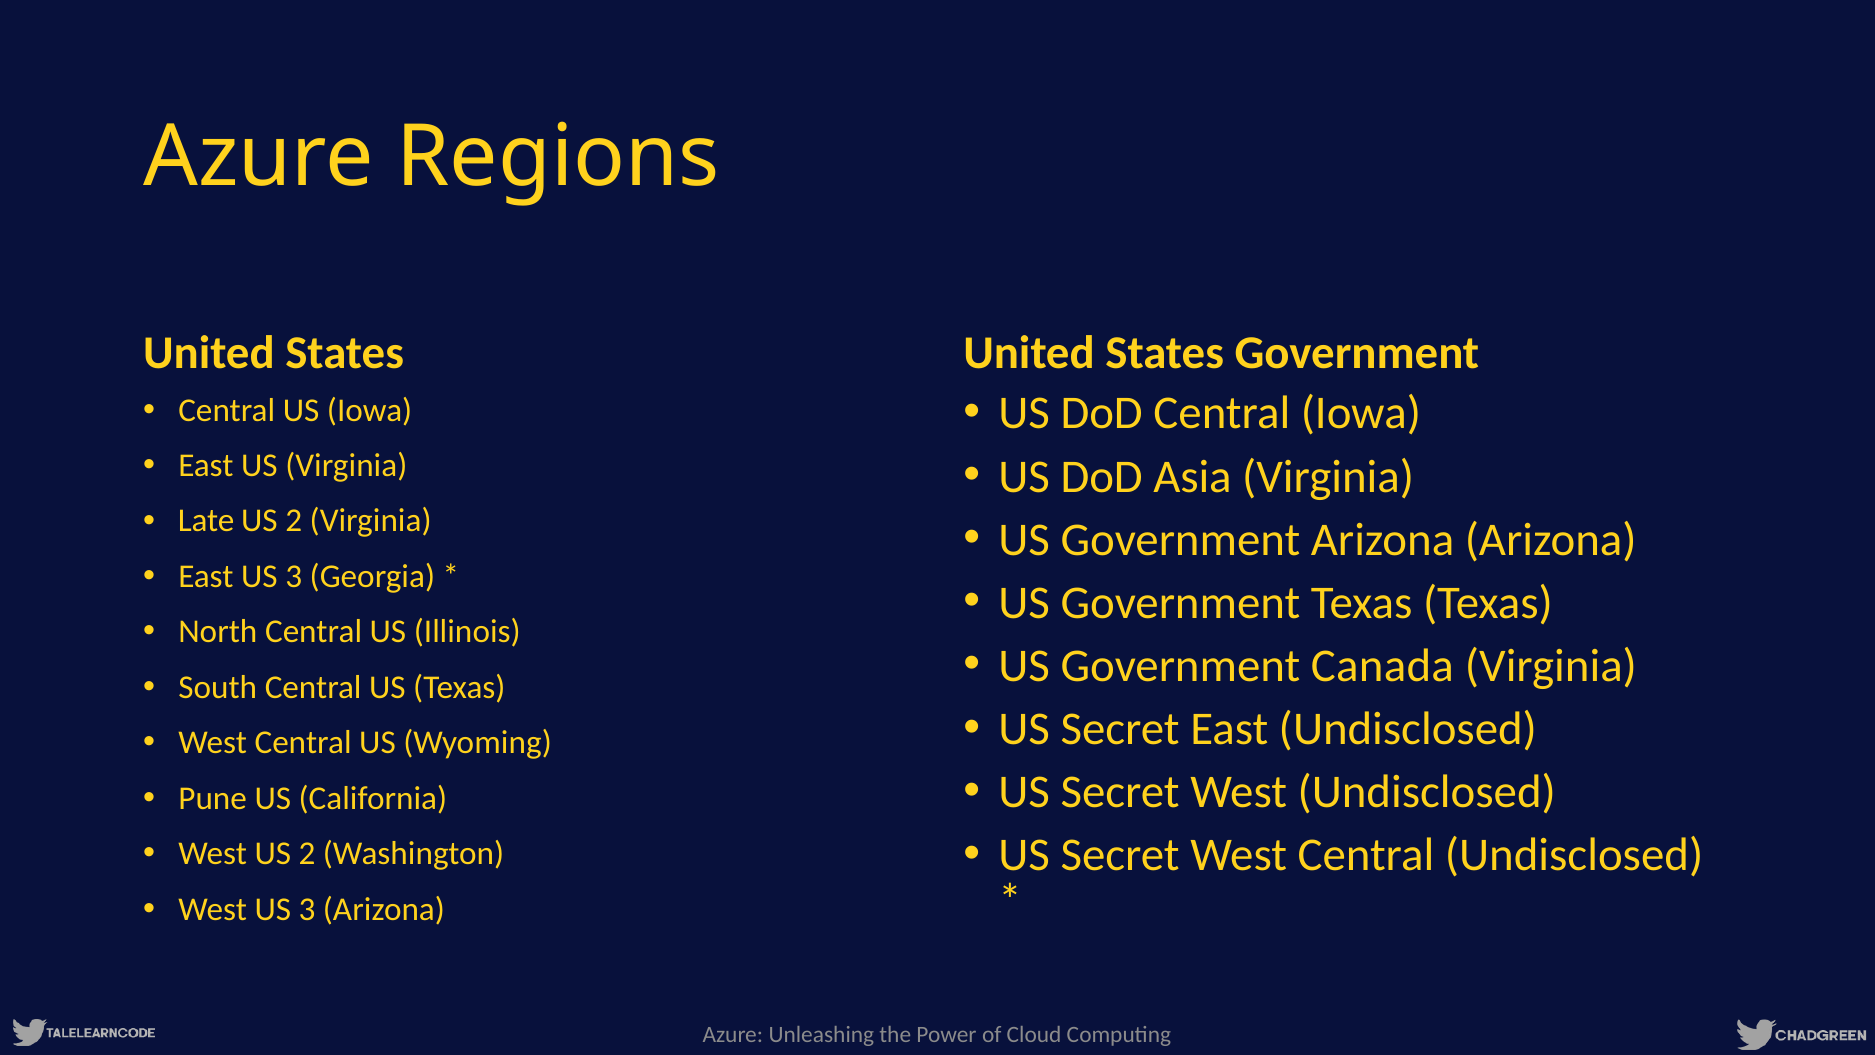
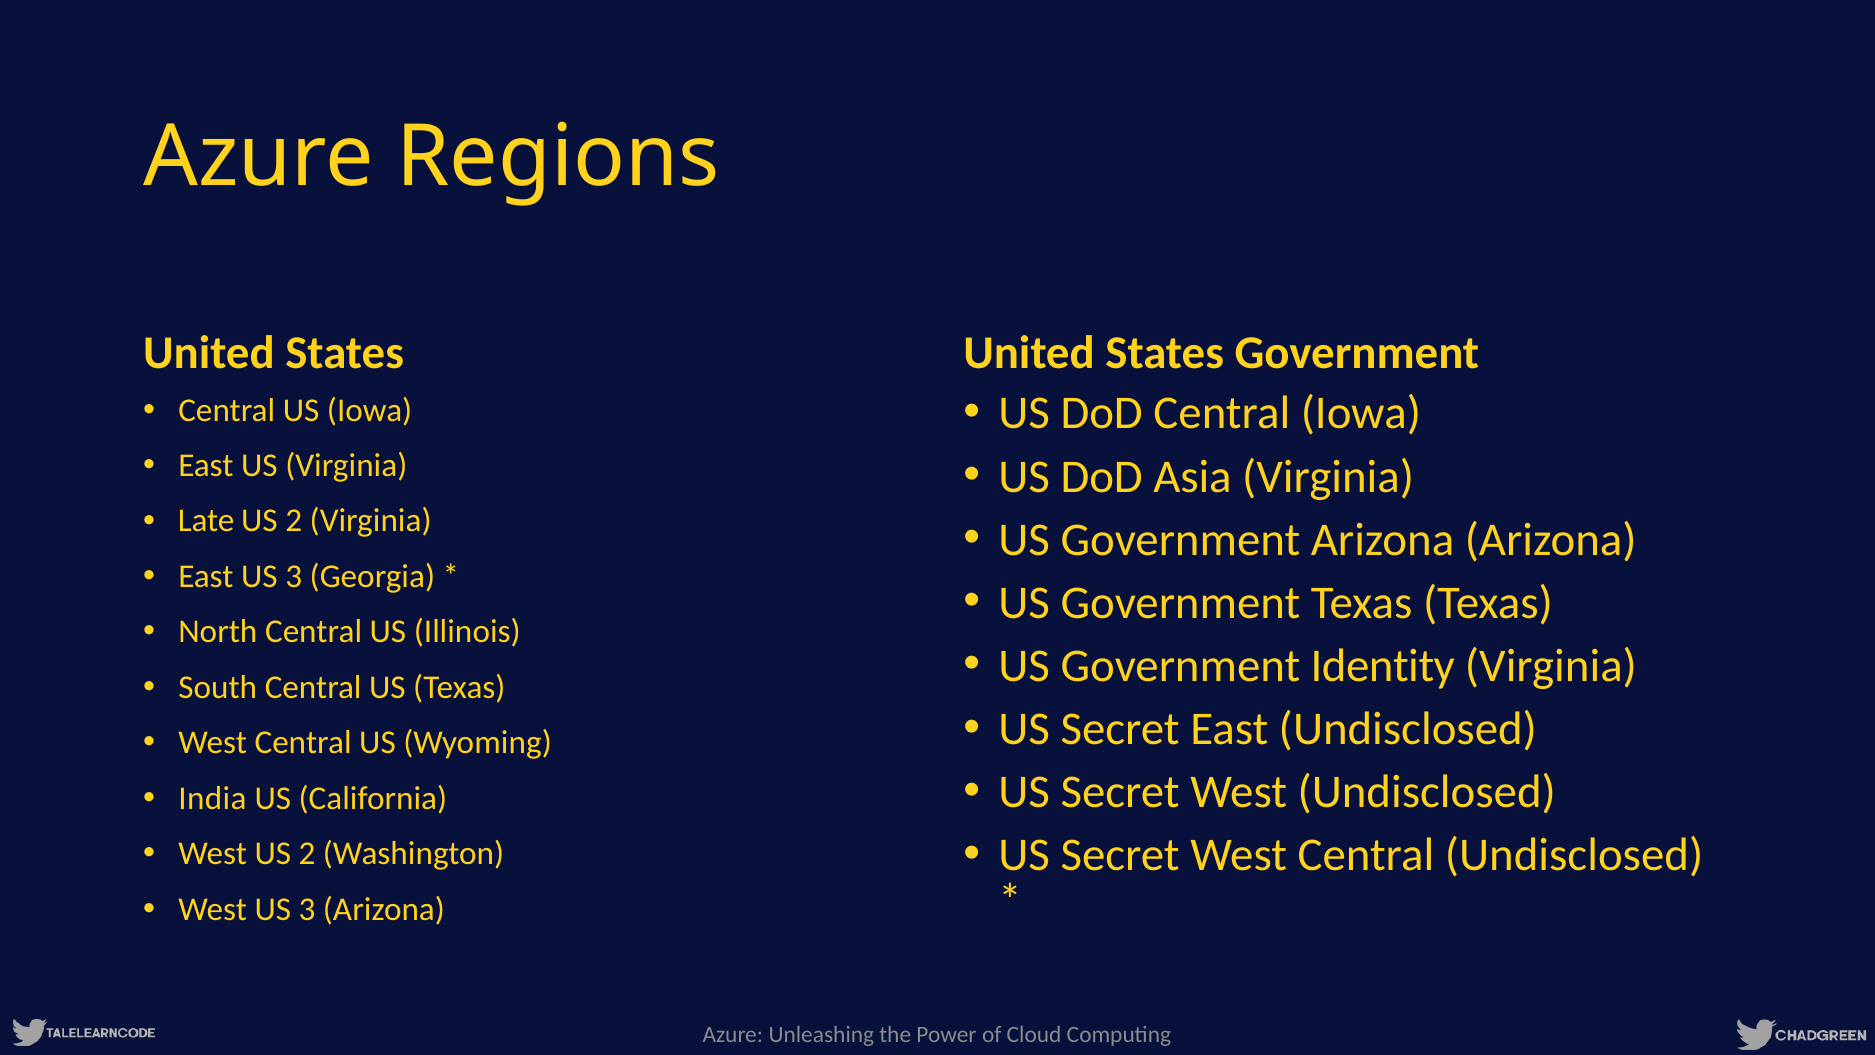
Canada: Canada -> Identity
Pune: Pune -> India
